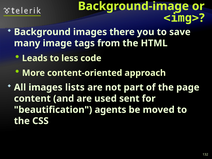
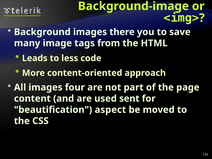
lists: lists -> four
agents: agents -> aspect
